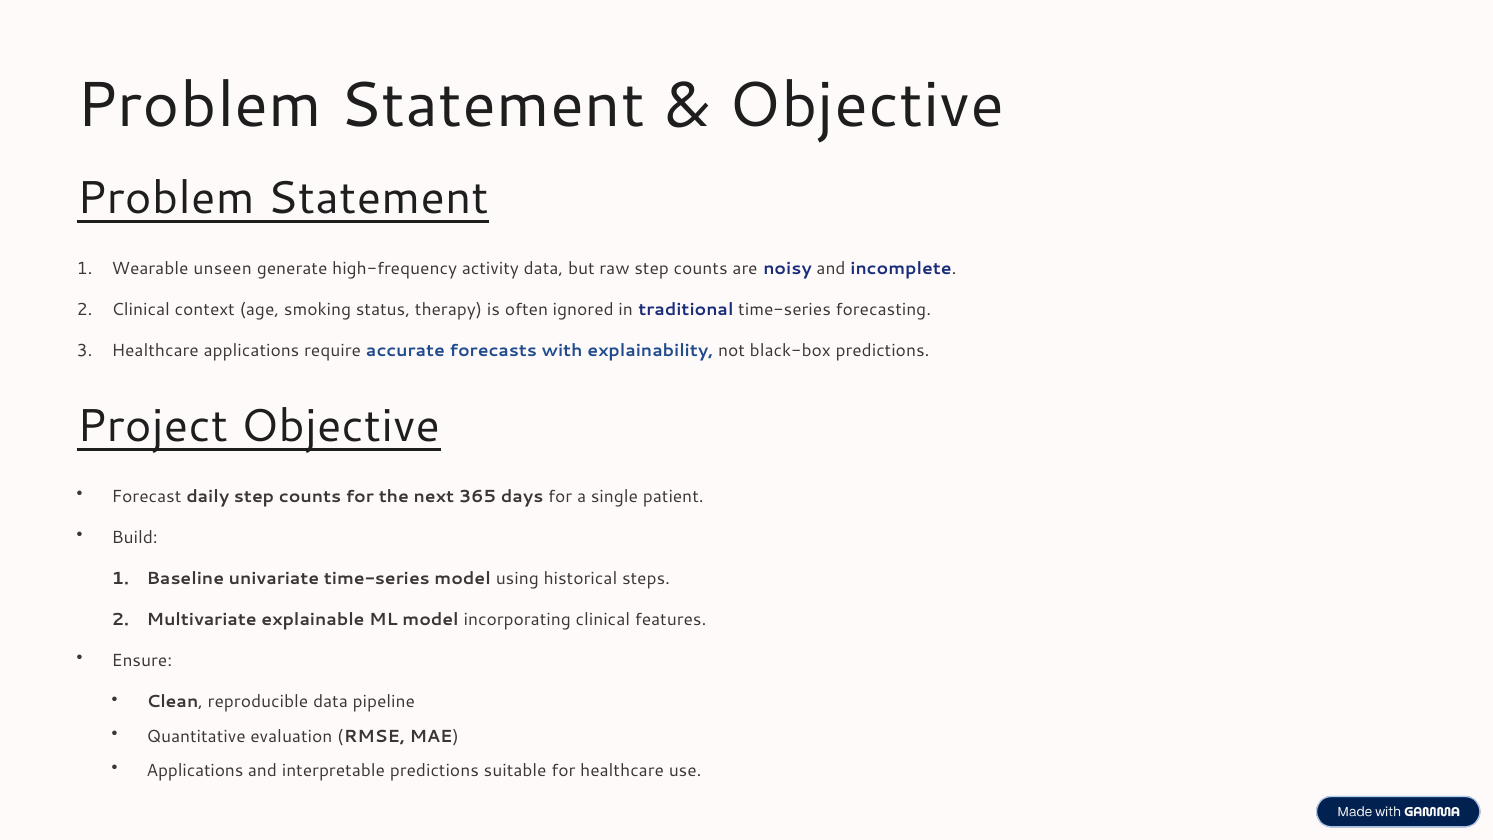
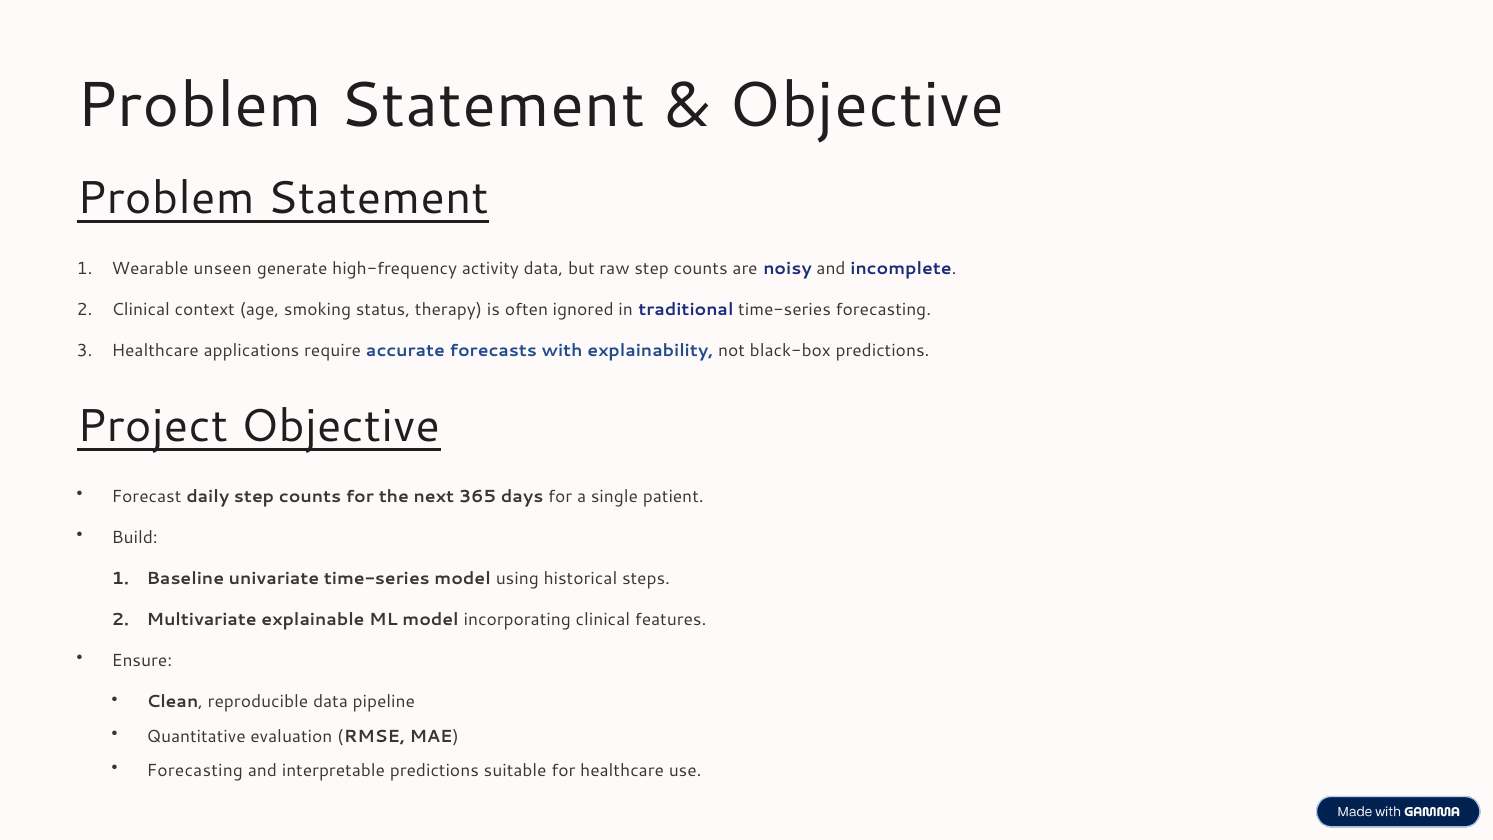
Applications at (195, 770): Applications -> Forecasting
